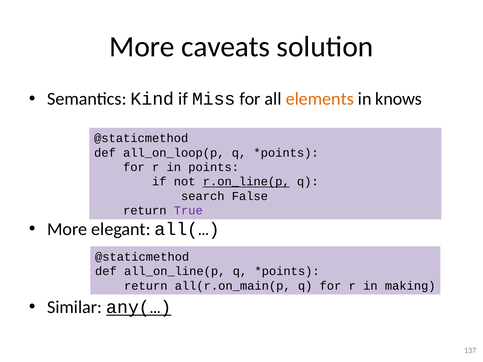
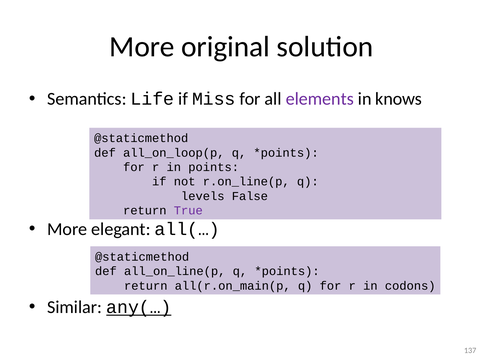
caveats: caveats -> original
Kind: Kind -> Life
elements colour: orange -> purple
r.on_line(p underline: present -> none
search: search -> levels
making: making -> codons
